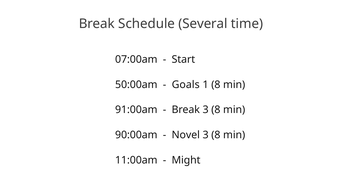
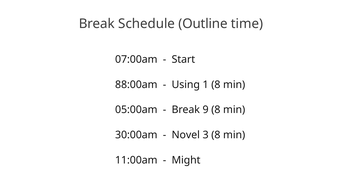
Several: Several -> Outline
50:00am: 50:00am -> 88:00am
Goals: Goals -> Using
91:00am: 91:00am -> 05:00am
Break 3: 3 -> 9
90:00am: 90:00am -> 30:00am
